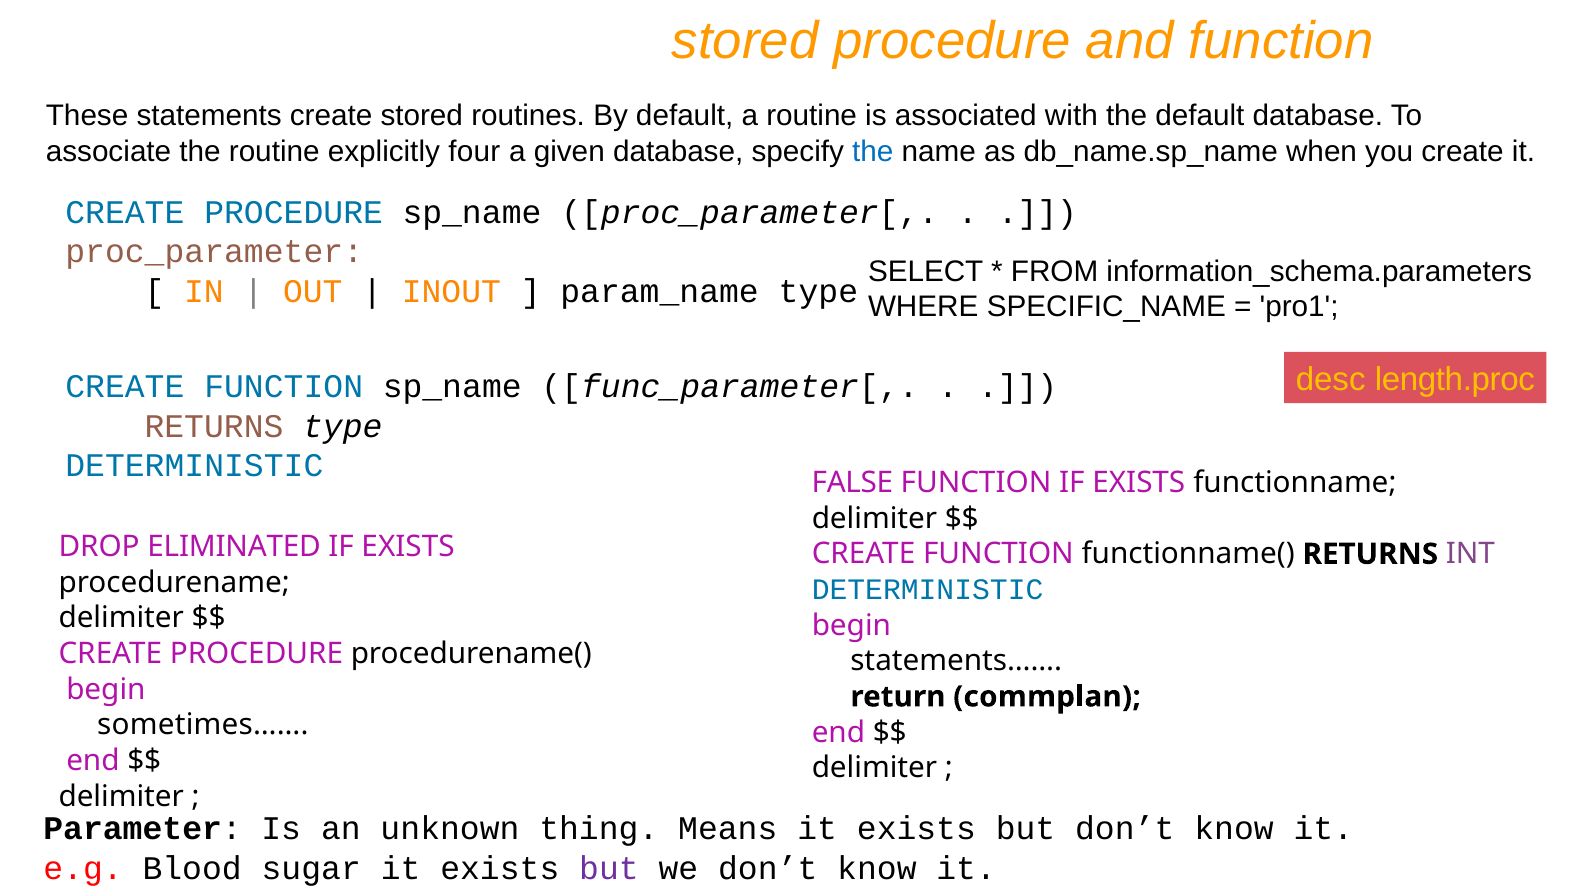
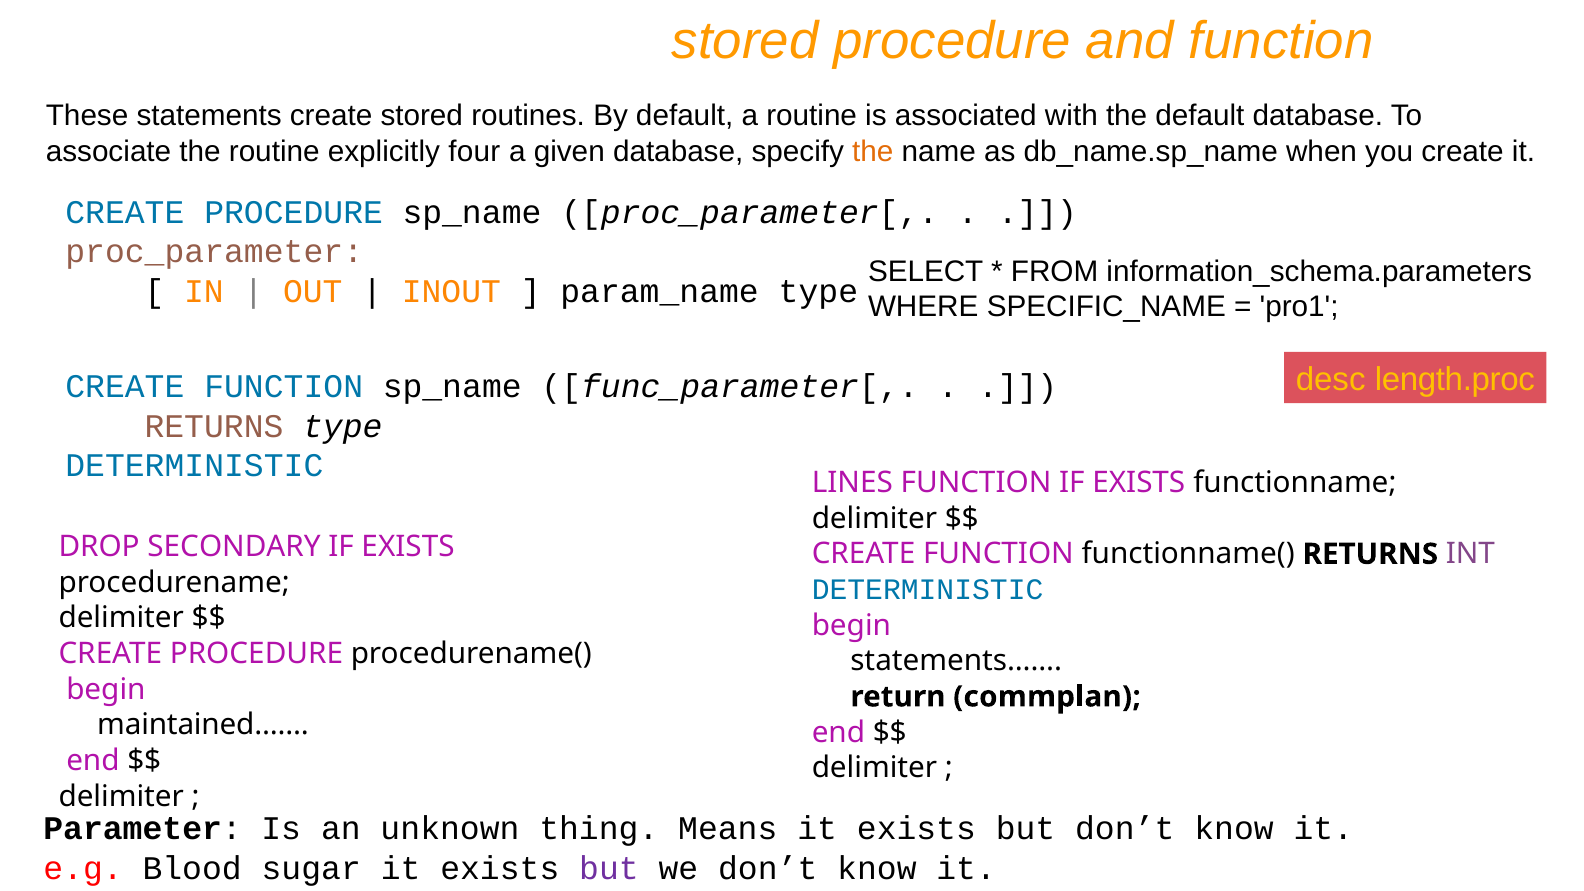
the at (873, 151) colour: blue -> orange
FALSE: FALSE -> LINES
ELIMINATED: ELIMINATED -> SECONDARY
sometimes……: sometimes…… -> maintained……
